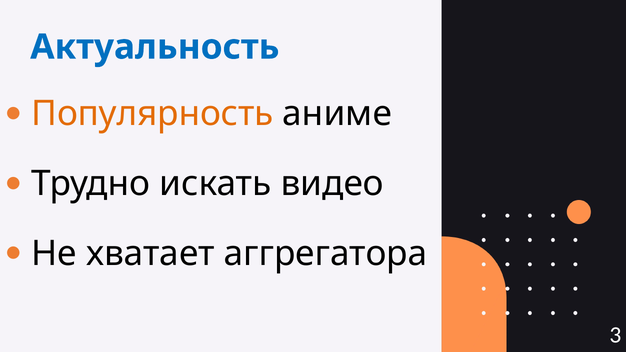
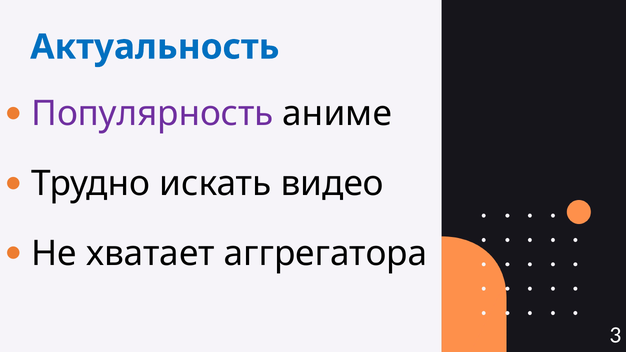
Популярность colour: orange -> purple
